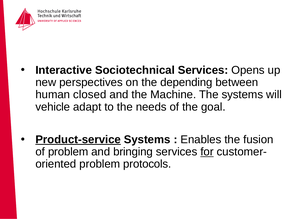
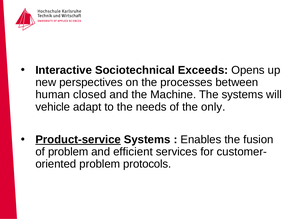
Sociotechnical Services: Services -> Exceeds
depending: depending -> processes
goal: goal -> only
bringing: bringing -> efficient
for underline: present -> none
